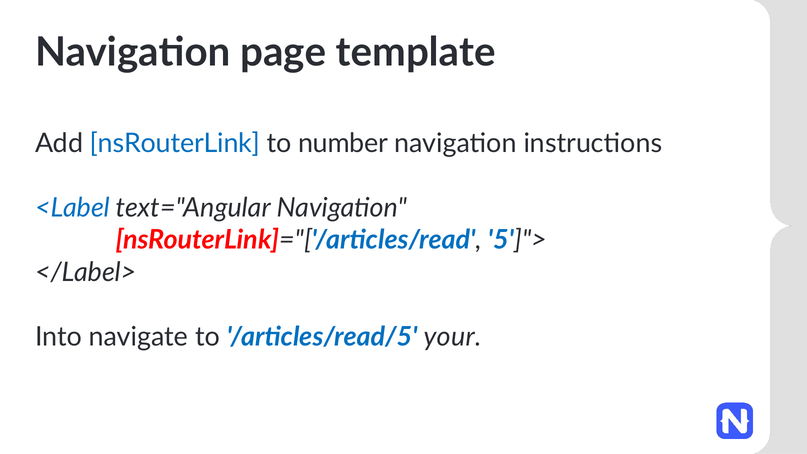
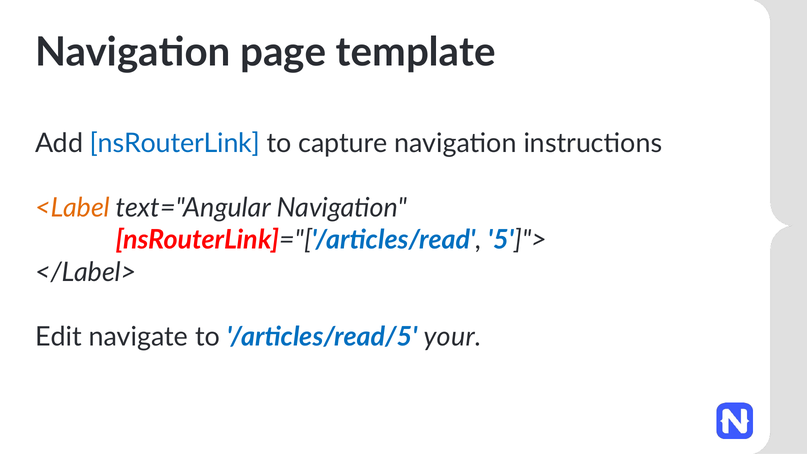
number: number -> capture
<Label colour: blue -> orange
Into: Into -> Edit
